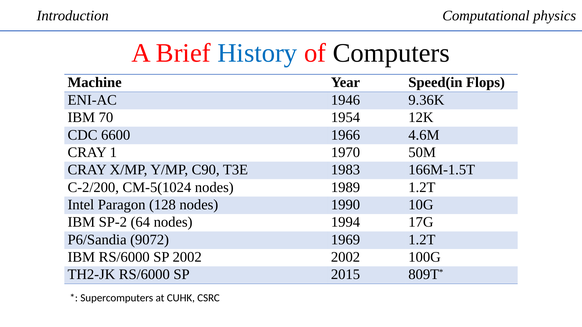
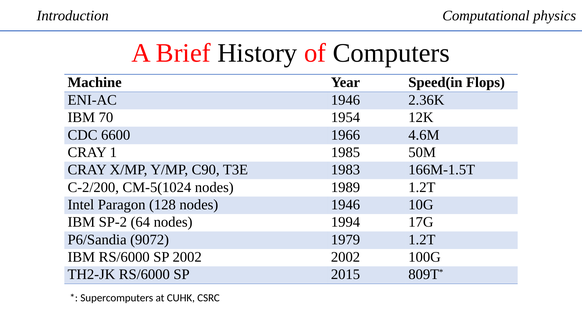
History colour: blue -> black
9.36K: 9.36K -> 2.36K
1970: 1970 -> 1985
nodes 1990: 1990 -> 1946
1969: 1969 -> 1979
